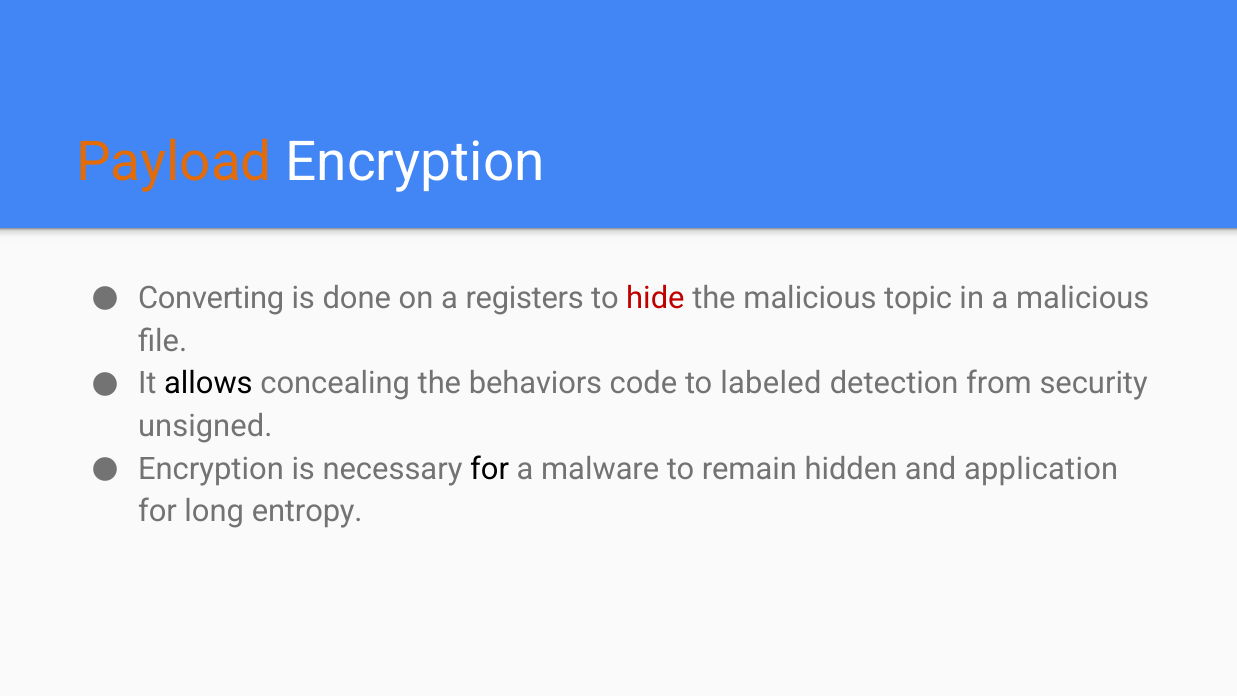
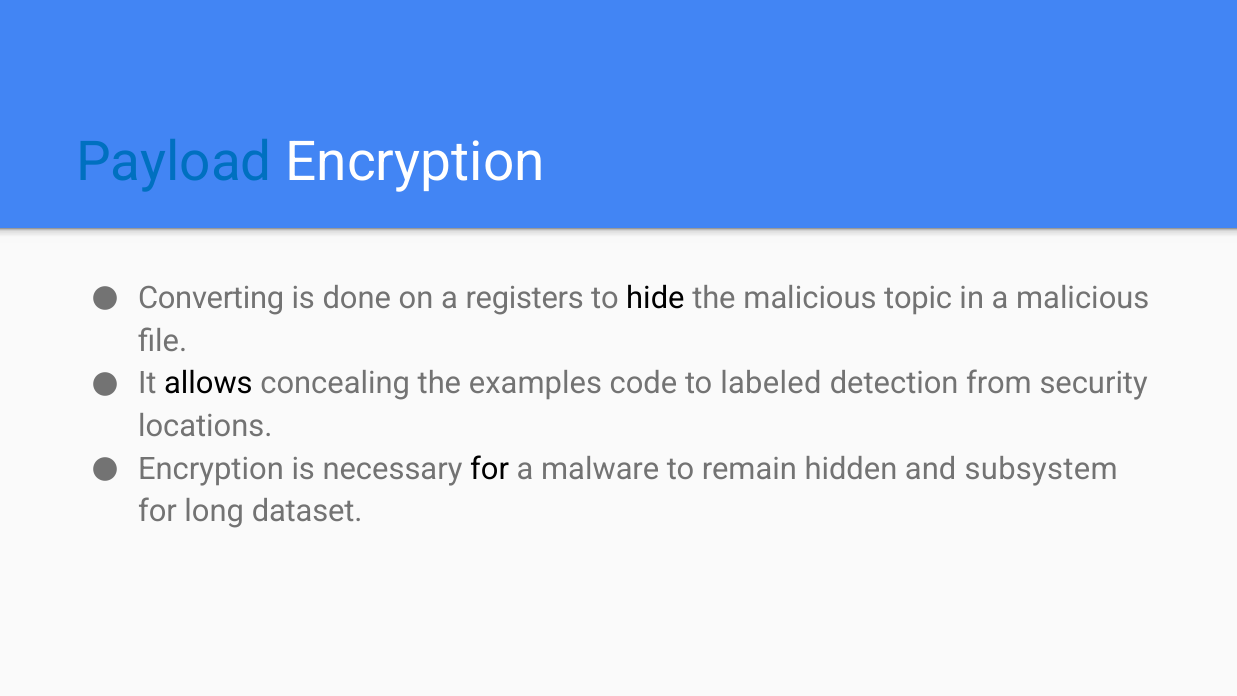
Payload colour: orange -> blue
hide colour: red -> black
behaviors: behaviors -> examples
unsigned: unsigned -> locations
application: application -> subsystem
entropy: entropy -> dataset
